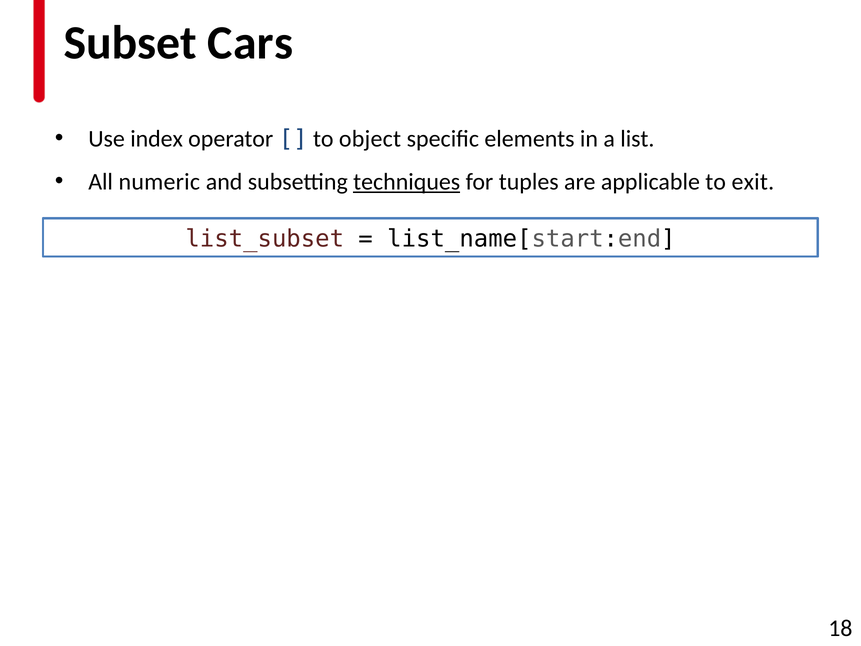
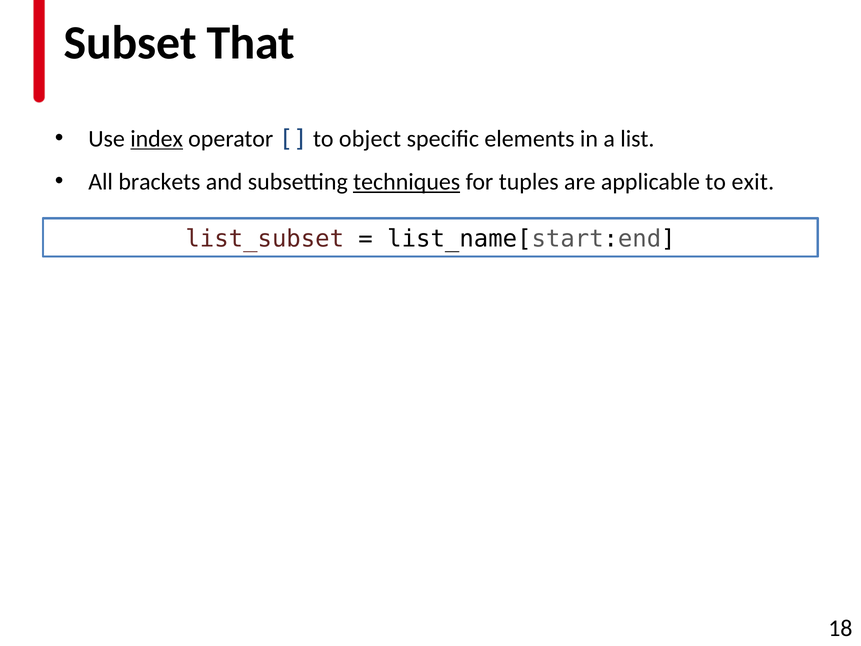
Cars: Cars -> That
index underline: none -> present
numeric: numeric -> brackets
